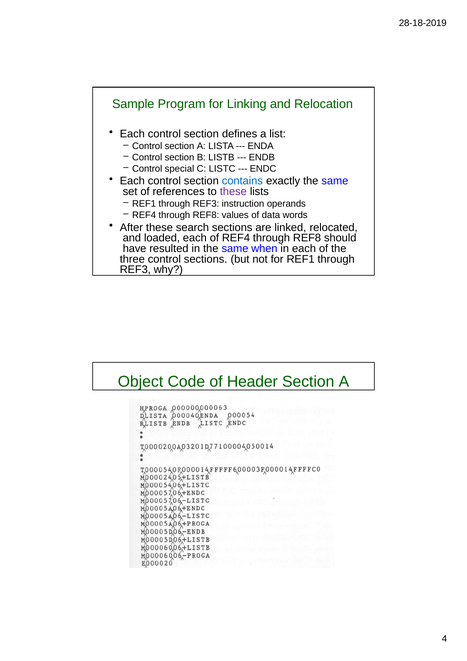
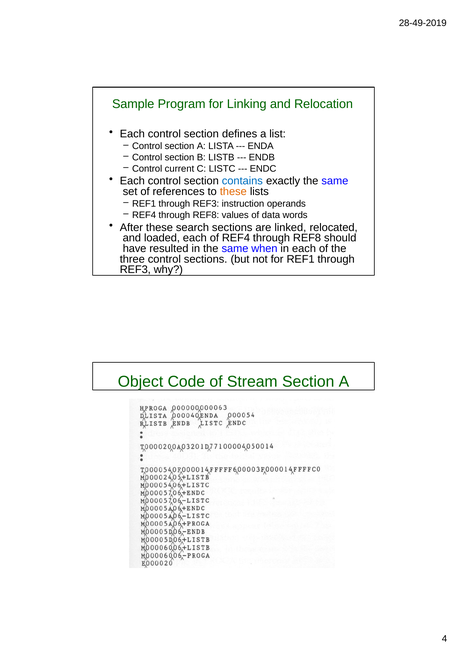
28-18-2019: 28-18-2019 -> 28-49-2019
special: special -> current
these at (233, 191) colour: purple -> orange
Header: Header -> Stream
